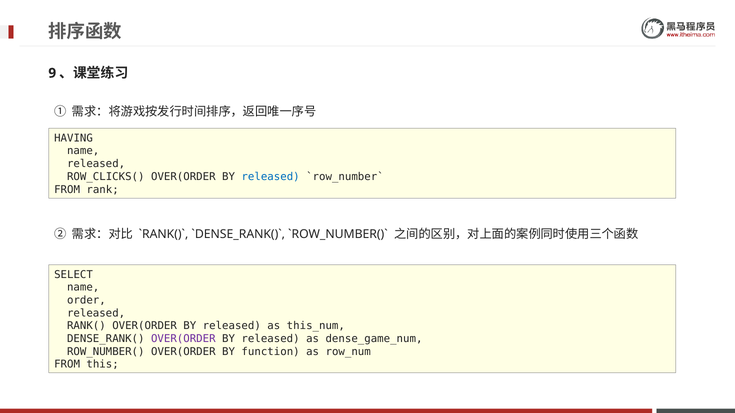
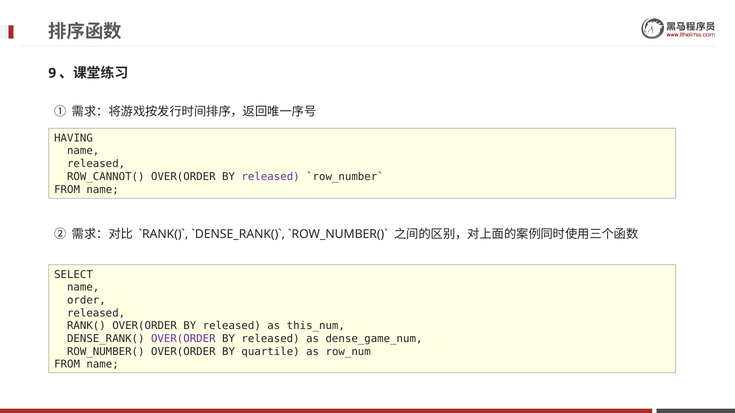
ROW_CLICKS(: ROW_CLICKS( -> ROW_CANNOT(
released at (271, 177) colour: blue -> purple
rank at (103, 190): rank -> name
function: function -> quartile
this at (103, 365): this -> name
